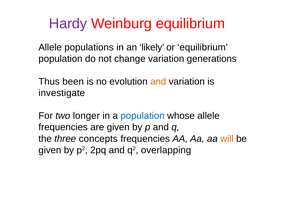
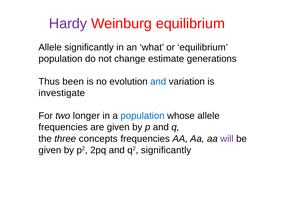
Allele populations: populations -> significantly
likely: likely -> what
change variation: variation -> estimate
and at (158, 82) colour: orange -> blue
will colour: orange -> purple
q2 overlapping: overlapping -> significantly
